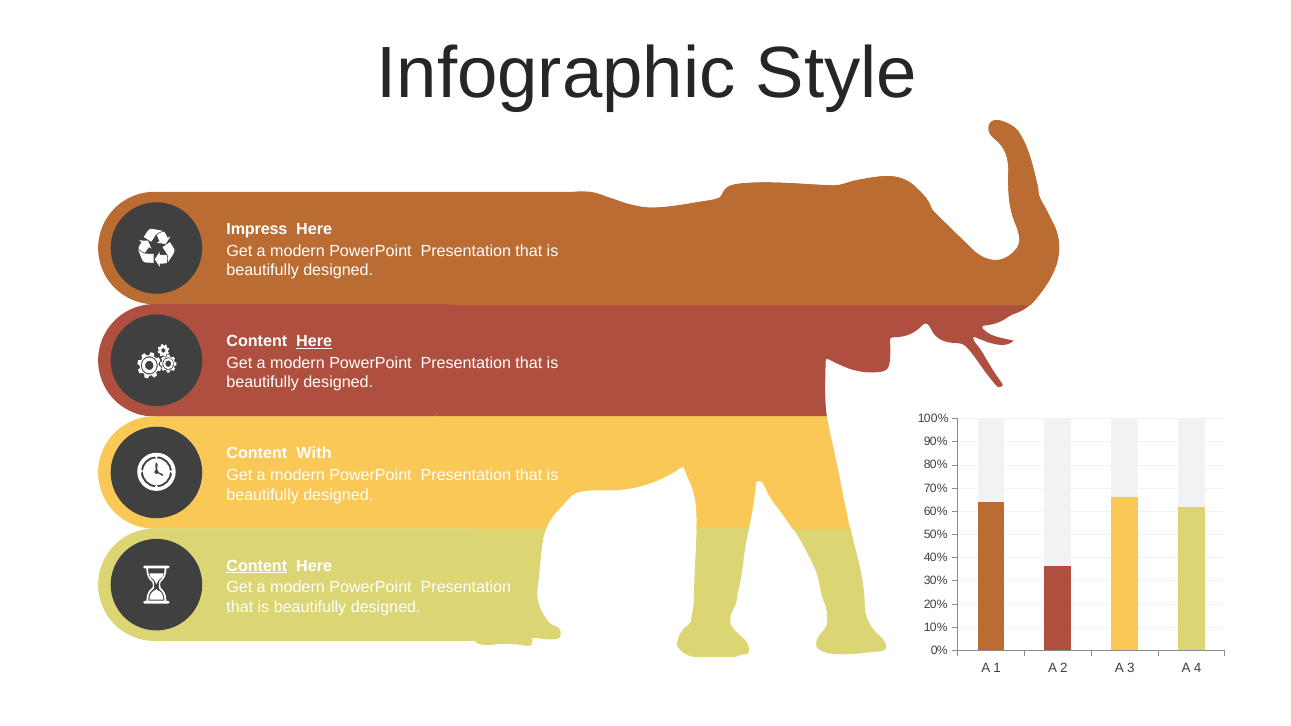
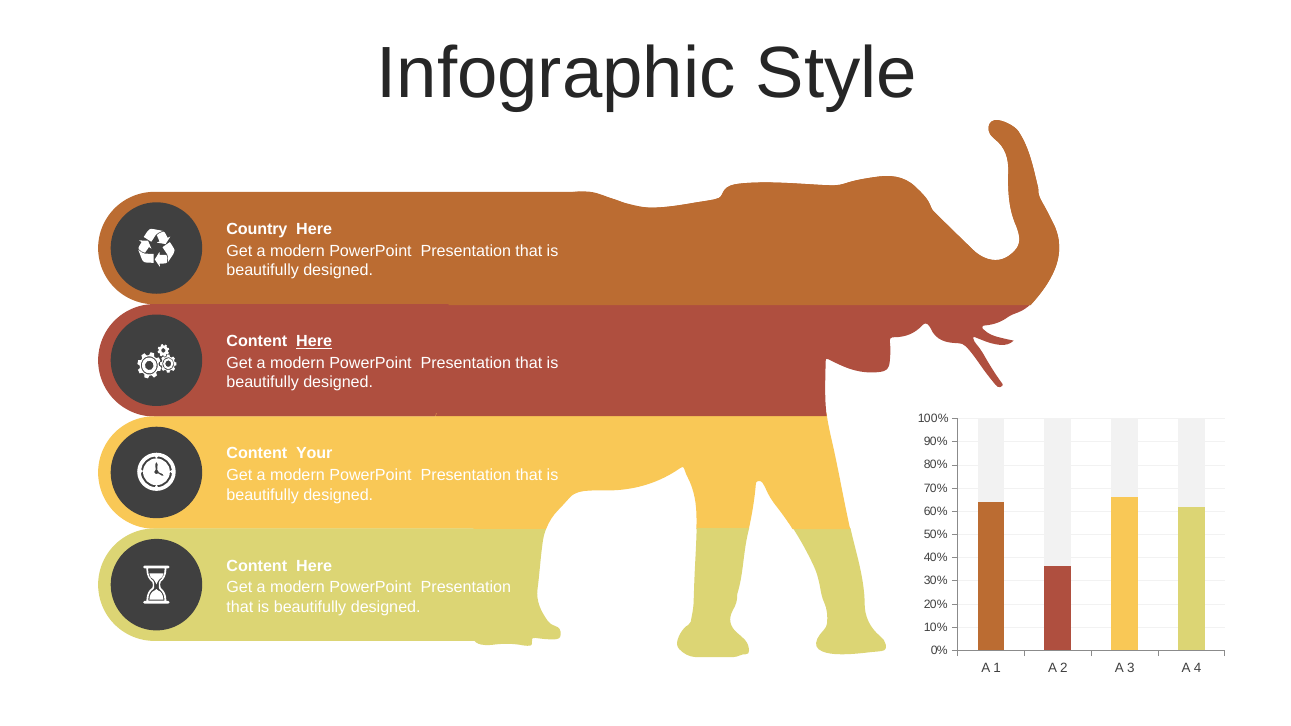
Impress: Impress -> Country
With: With -> Your
Content at (257, 566) underline: present -> none
